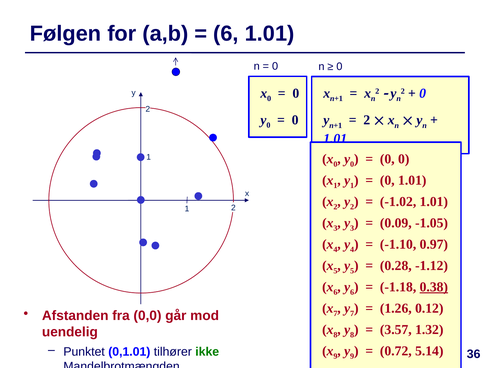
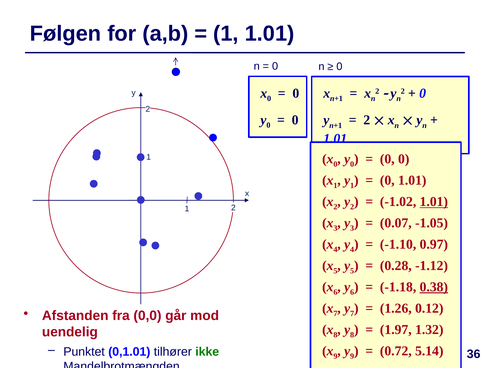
6 at (226, 34): 6 -> 1
1.01 at (434, 201) underline: none -> present
0.09: 0.09 -> 0.07
3.57: 3.57 -> 1.97
